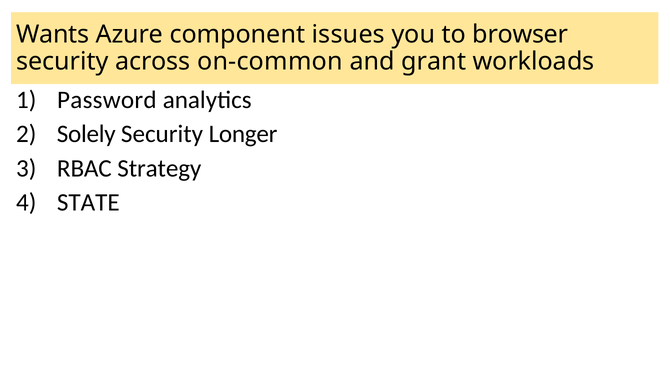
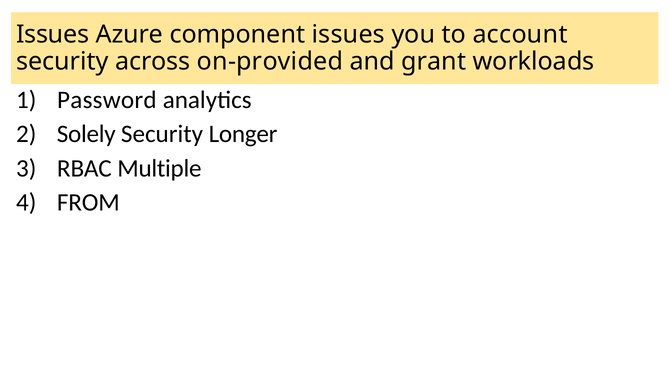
Wants at (53, 34): Wants -> Issues
browser: browser -> account
on-common: on-common -> on-provided
Strategy: Strategy -> Multiple
STATE: STATE -> FROM
